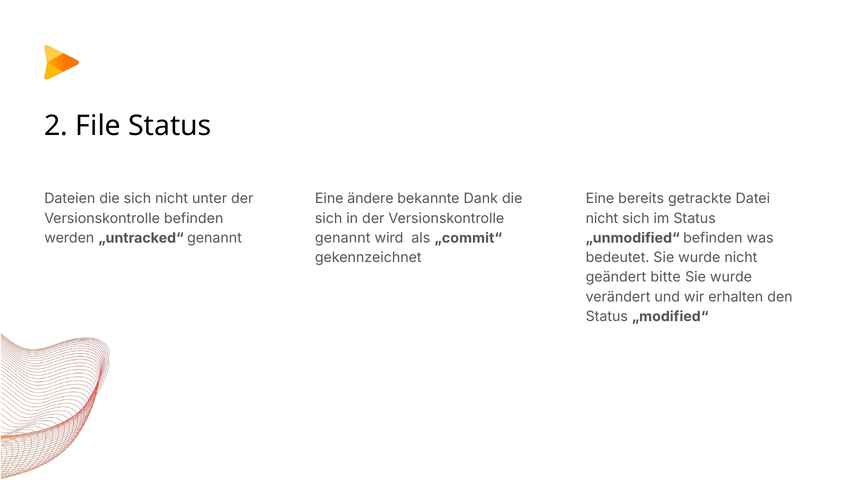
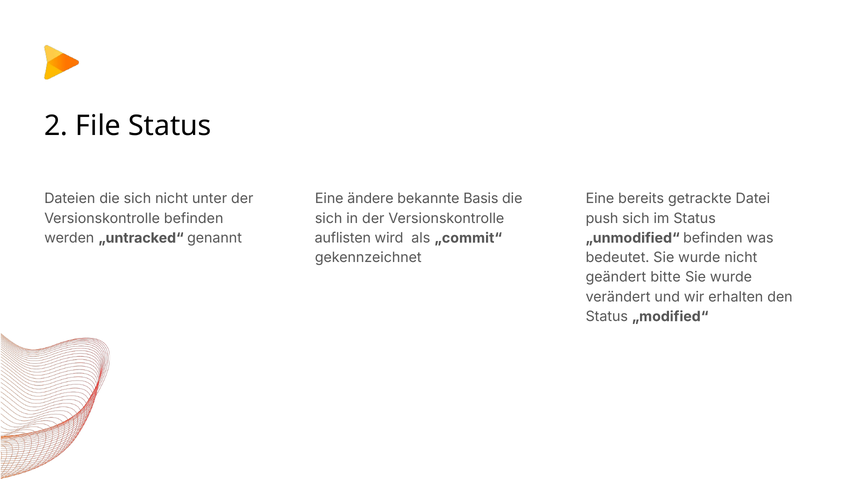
Dank: Dank -> Basis
nicht at (602, 218): nicht -> push
genannt at (343, 238): genannt -> auflisten
